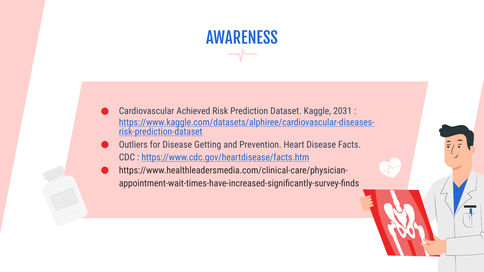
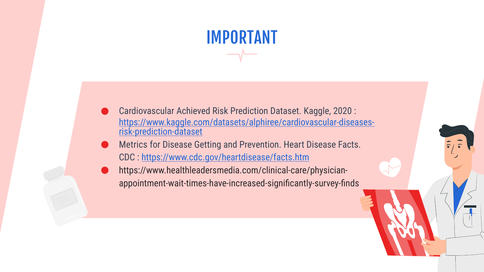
AWARENESS: AWARENESS -> IMPORTANT
2031: 2031 -> 2020
Outliers: Outliers -> Metrics
